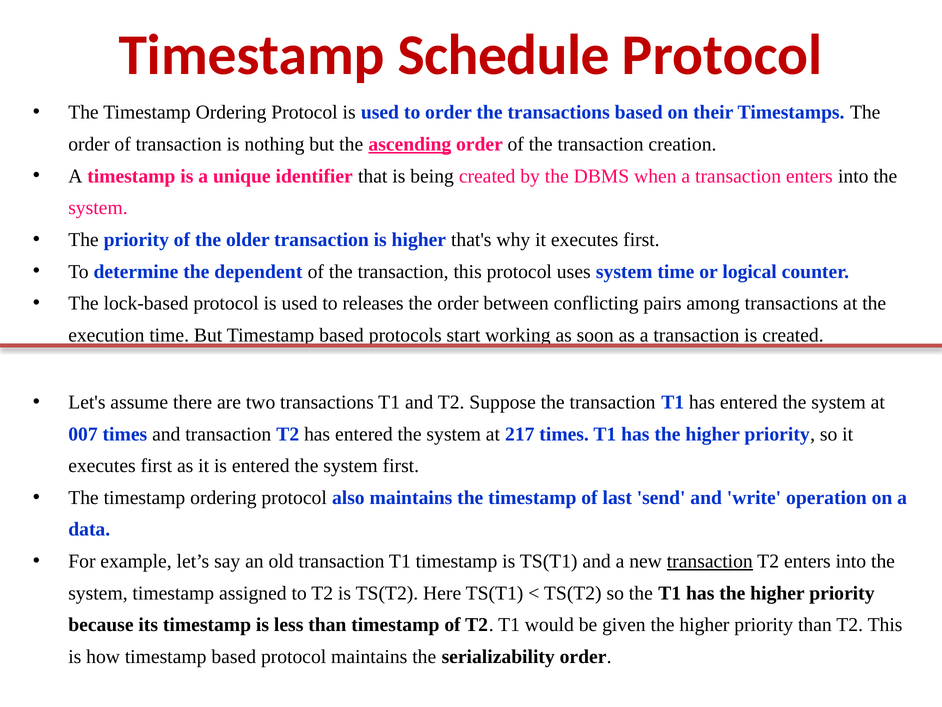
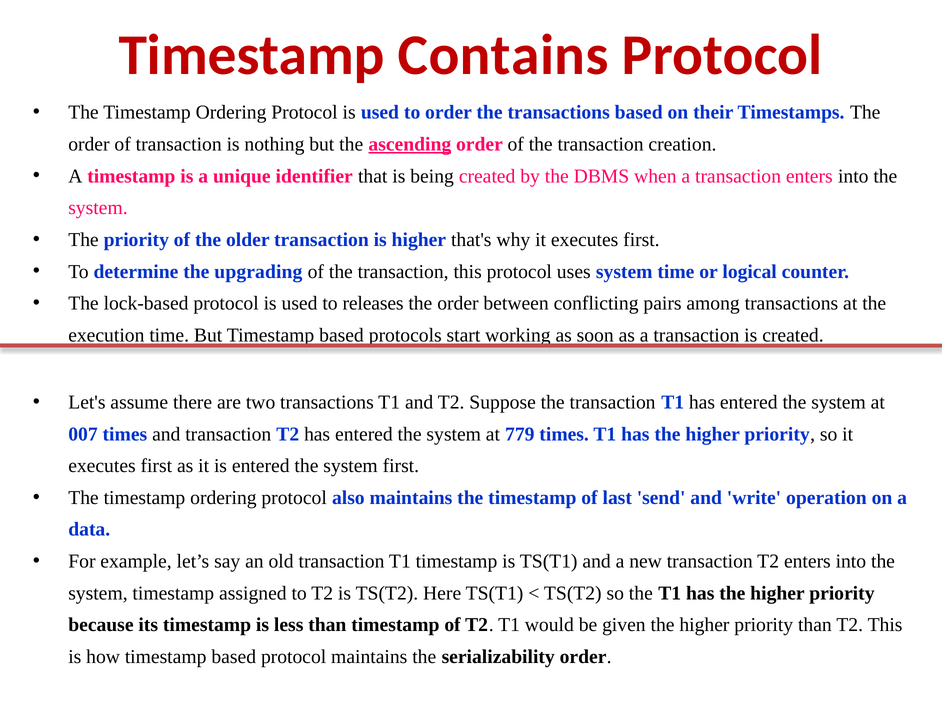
Schedule: Schedule -> Contains
dependent: dependent -> upgrading
217: 217 -> 779
transaction at (710, 561) underline: present -> none
